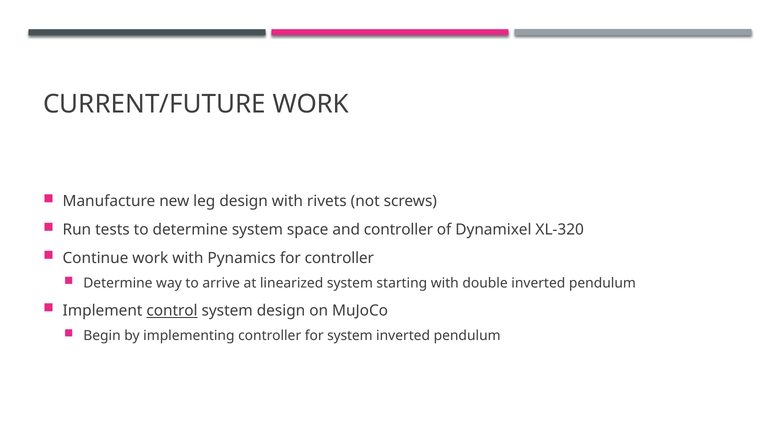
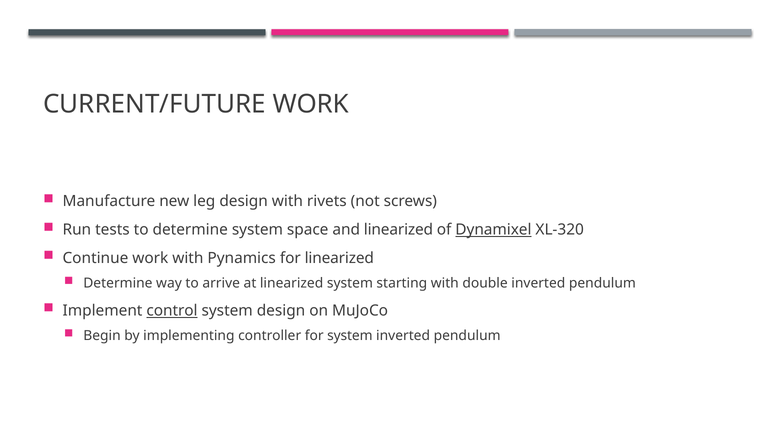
and controller: controller -> linearized
Dynamixel underline: none -> present
for controller: controller -> linearized
